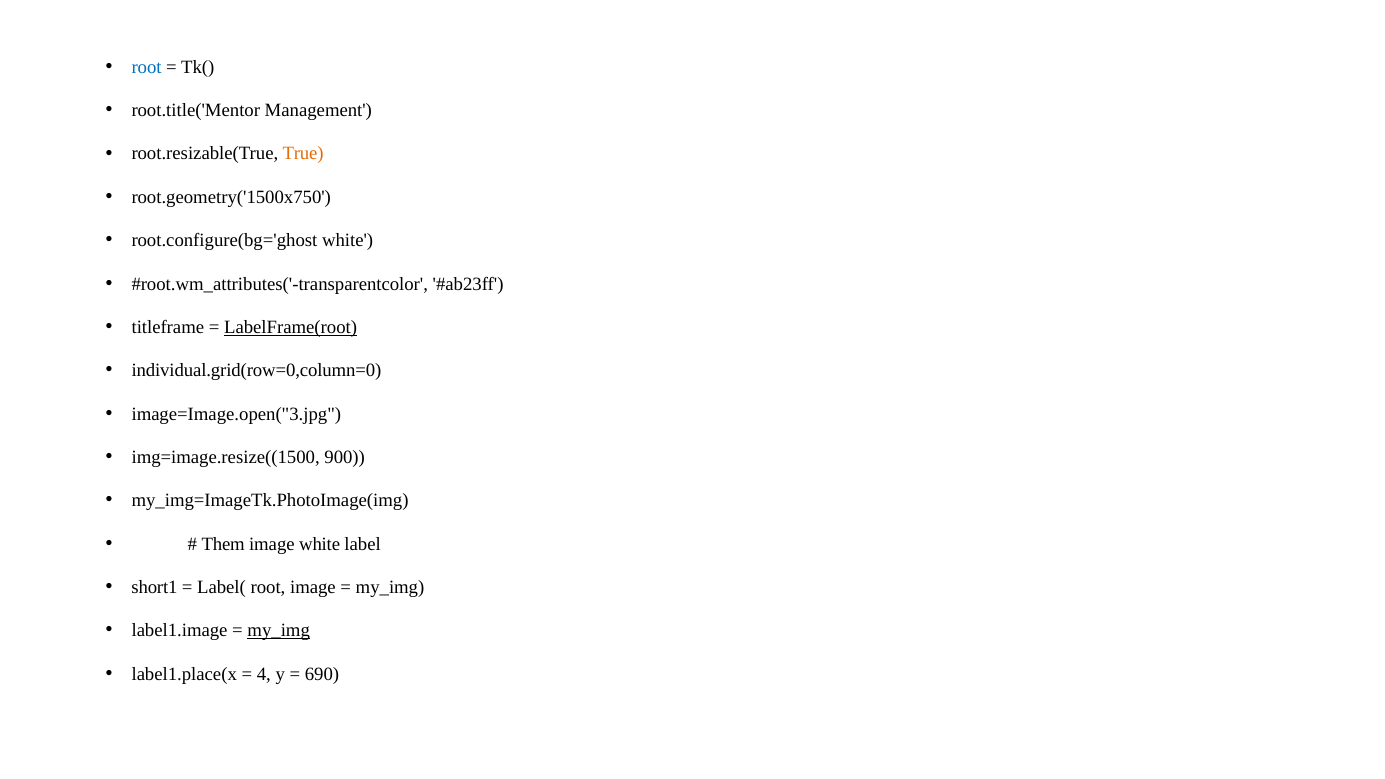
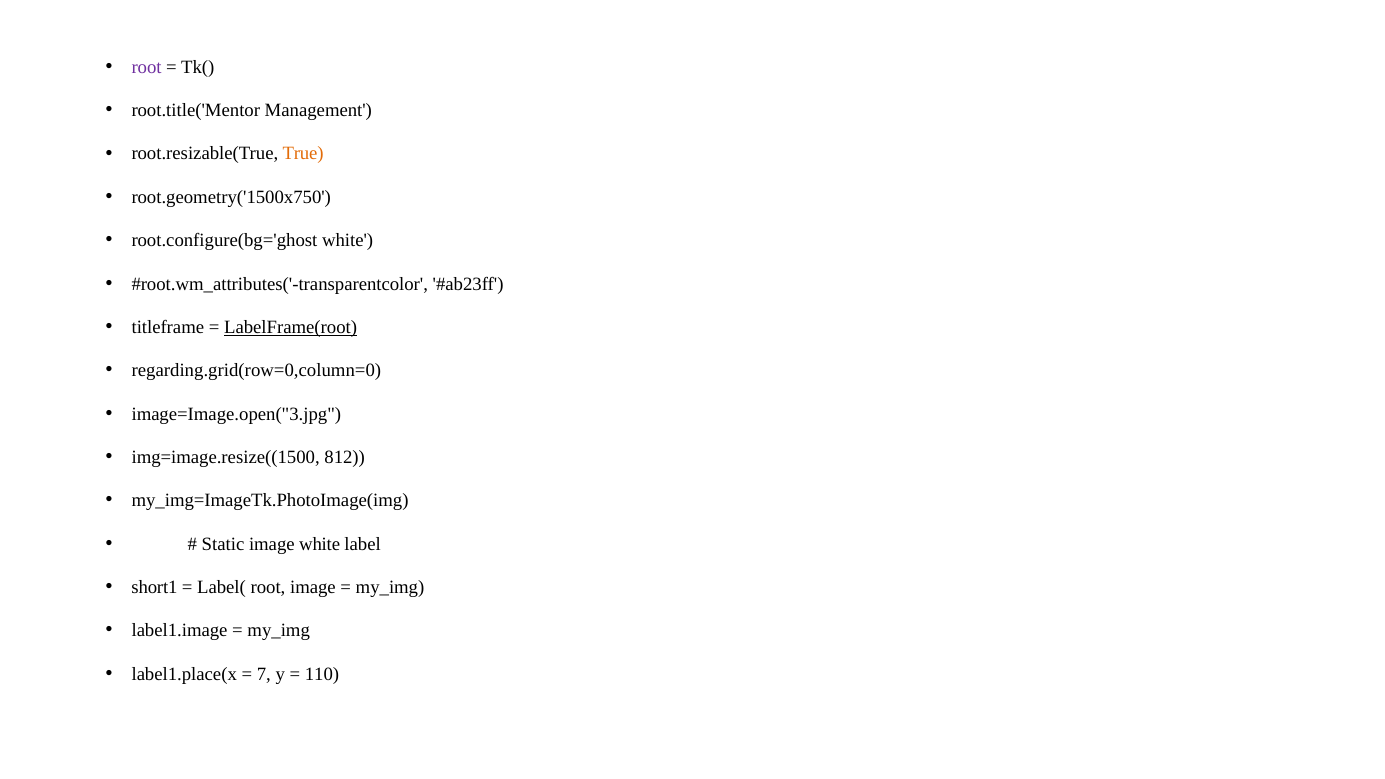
root at (147, 67) colour: blue -> purple
individual.grid(row=0,column=0: individual.grid(row=0,column=0 -> regarding.grid(row=0,column=0
900: 900 -> 812
Them: Them -> Static
my_img at (279, 631) underline: present -> none
4: 4 -> 7
690: 690 -> 110
